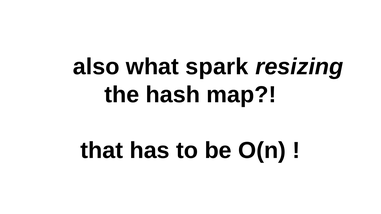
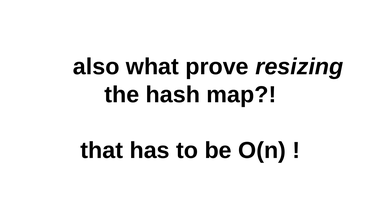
spark: spark -> prove
